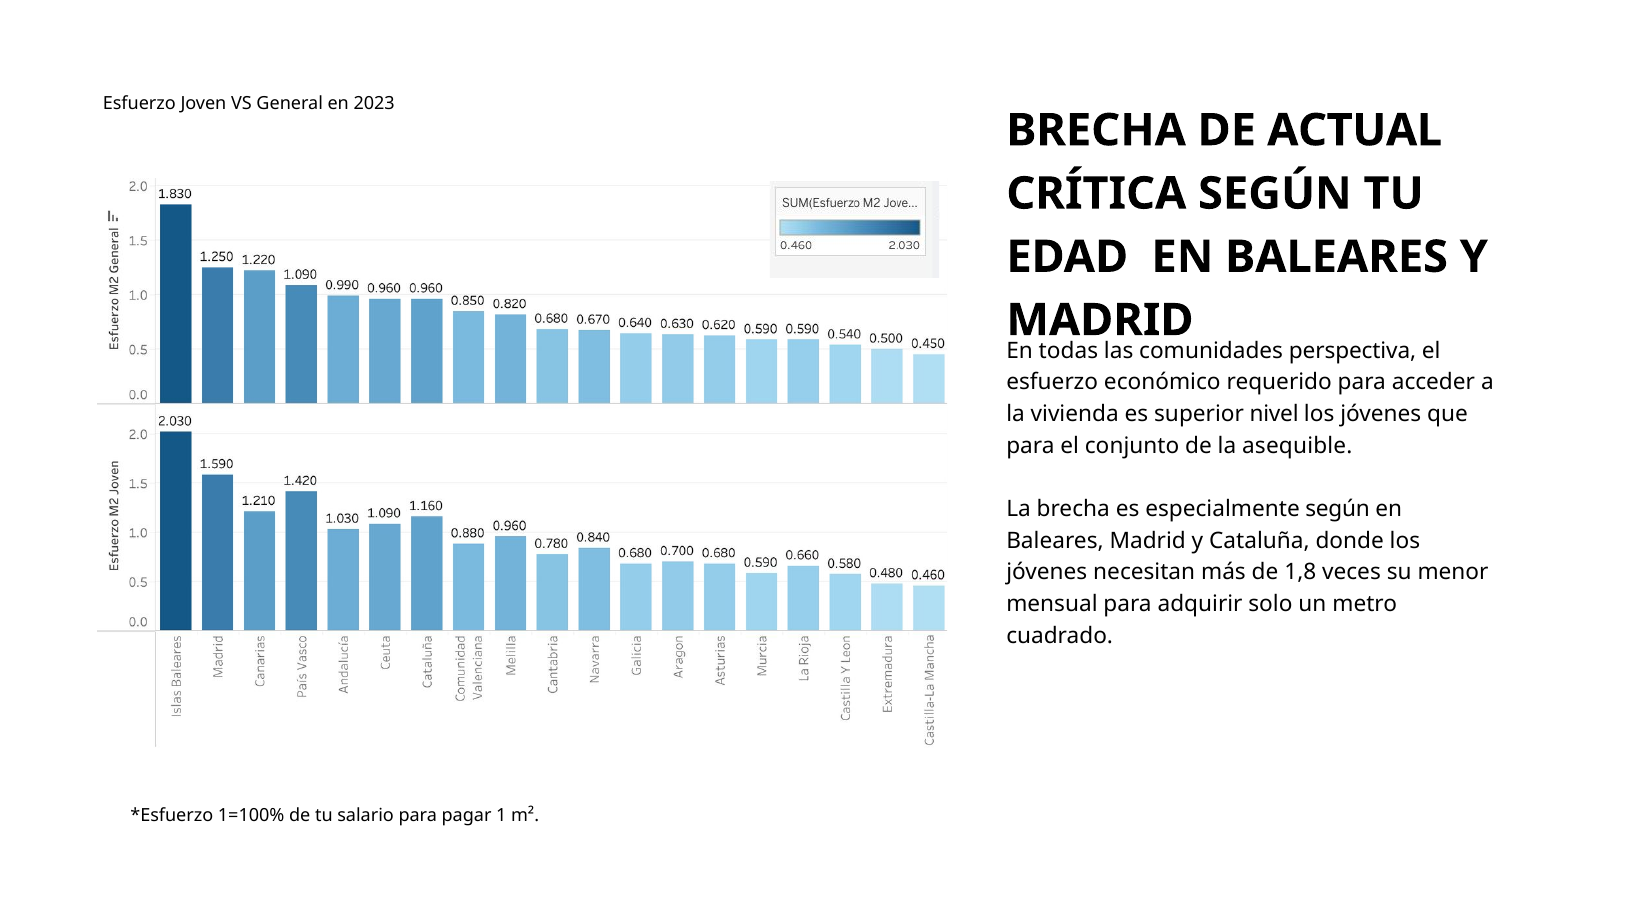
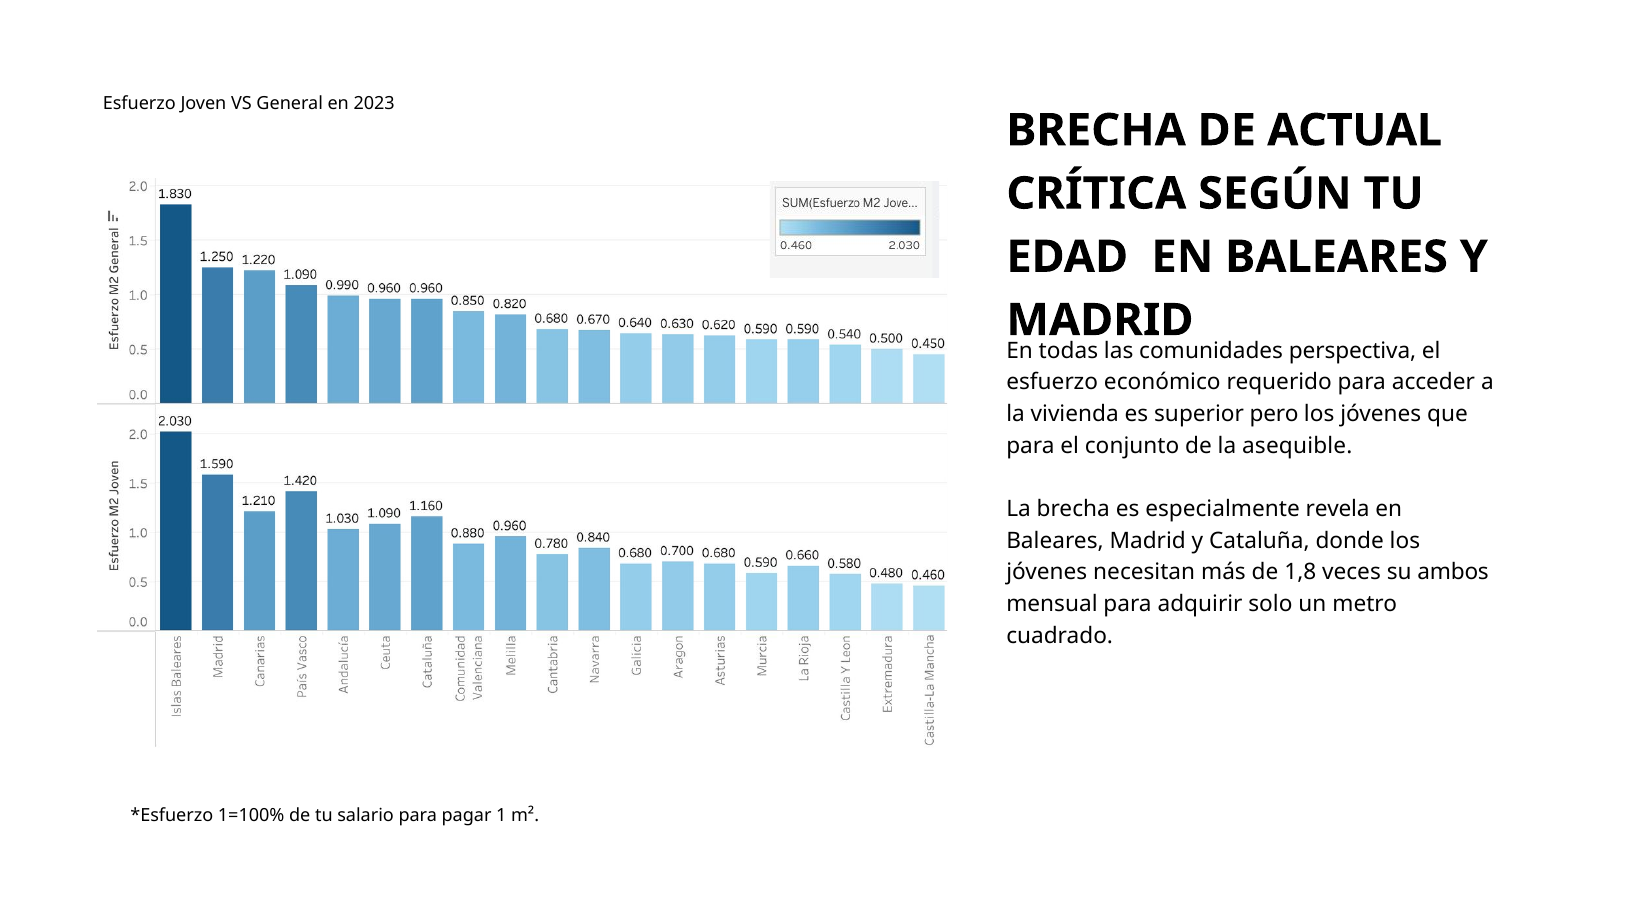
nivel: nivel -> pero
especialmente según: según -> revela
menor: menor -> ambos
